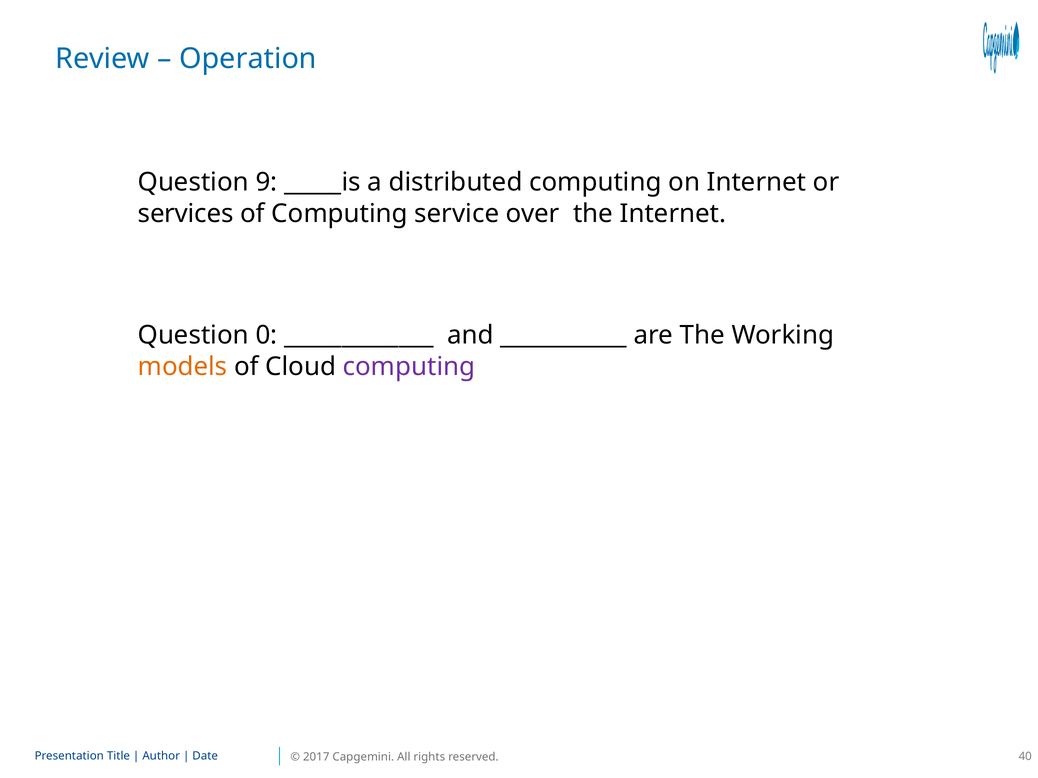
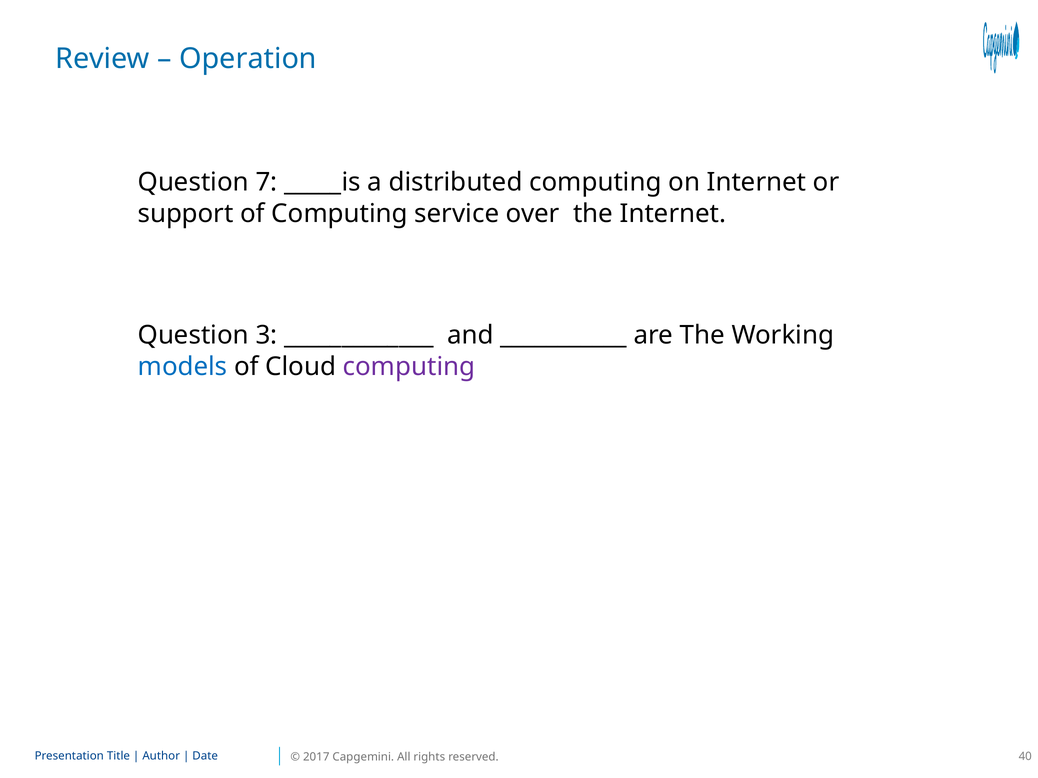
9: 9 -> 7
services: services -> support
0: 0 -> 3
models colour: orange -> blue
